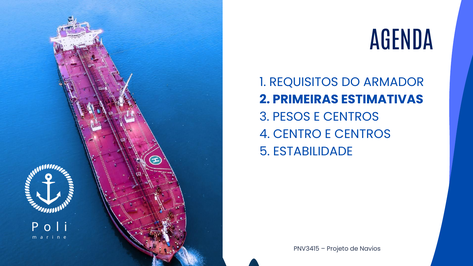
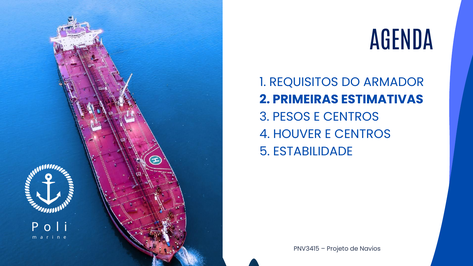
CENTRO: CENTRO -> HOUVER
